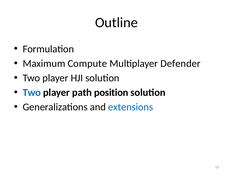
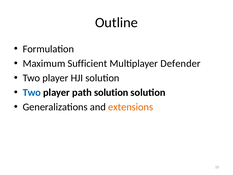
Compute: Compute -> Sufficient
path position: position -> solution
extensions colour: blue -> orange
